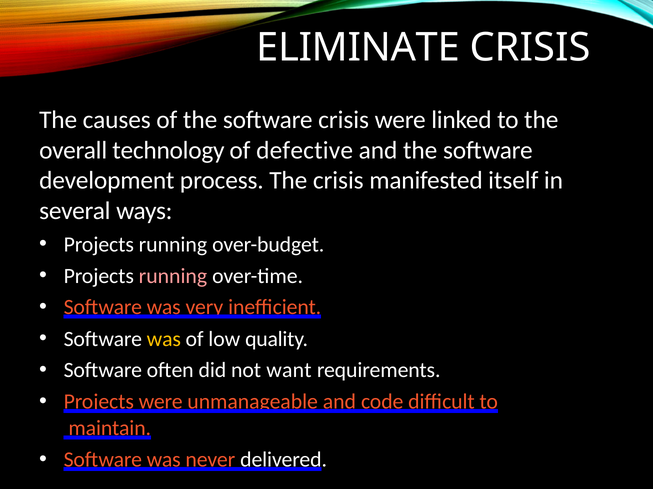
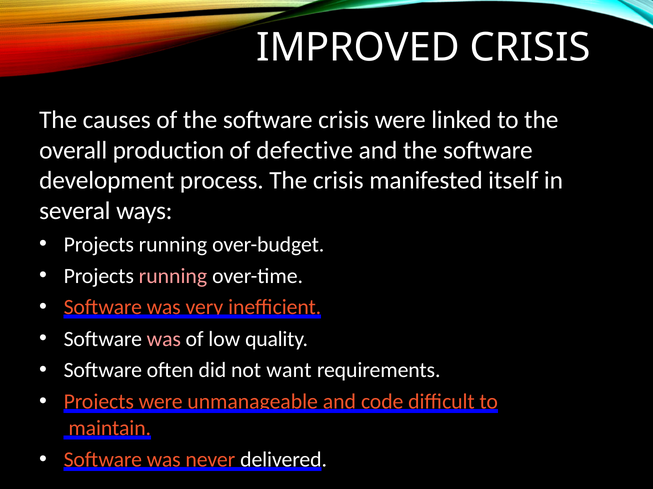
ELIMINATE: ELIMINATE -> IMPROVED
technology: technology -> production
was at (164, 339) colour: yellow -> pink
